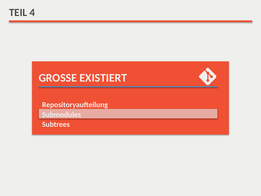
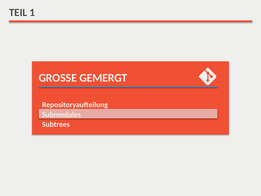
4: 4 -> 1
EXISTIERT: EXISTIERT -> GEMERGT
